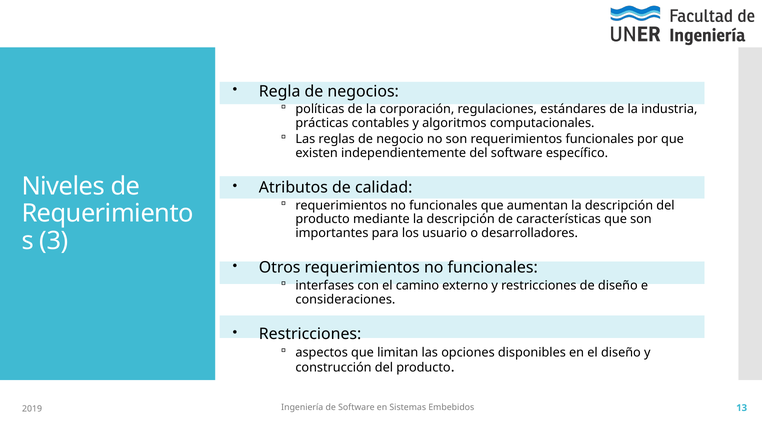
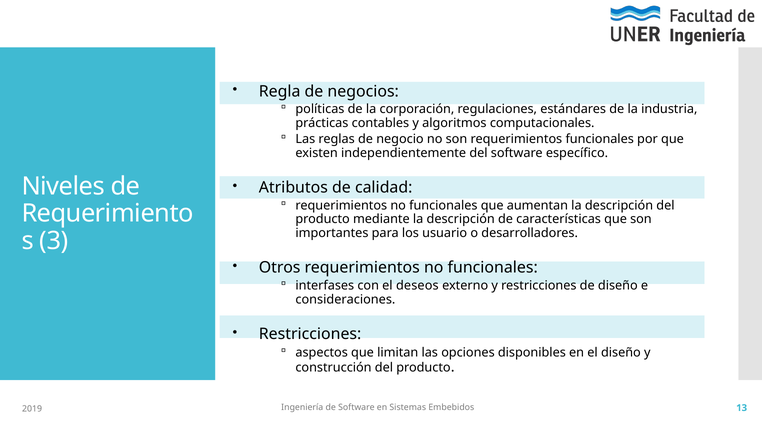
camino: camino -> deseos
